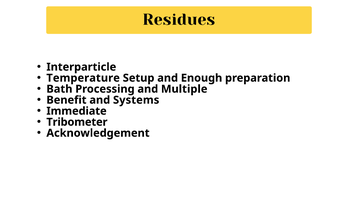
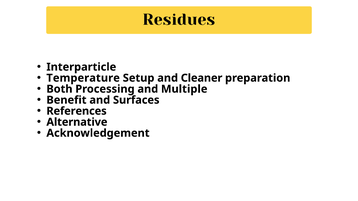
Enough: Enough -> Cleaner
Bath: Bath -> Both
Systems: Systems -> Surfaces
Immediate: Immediate -> References
Tribometer: Tribometer -> Alternative
